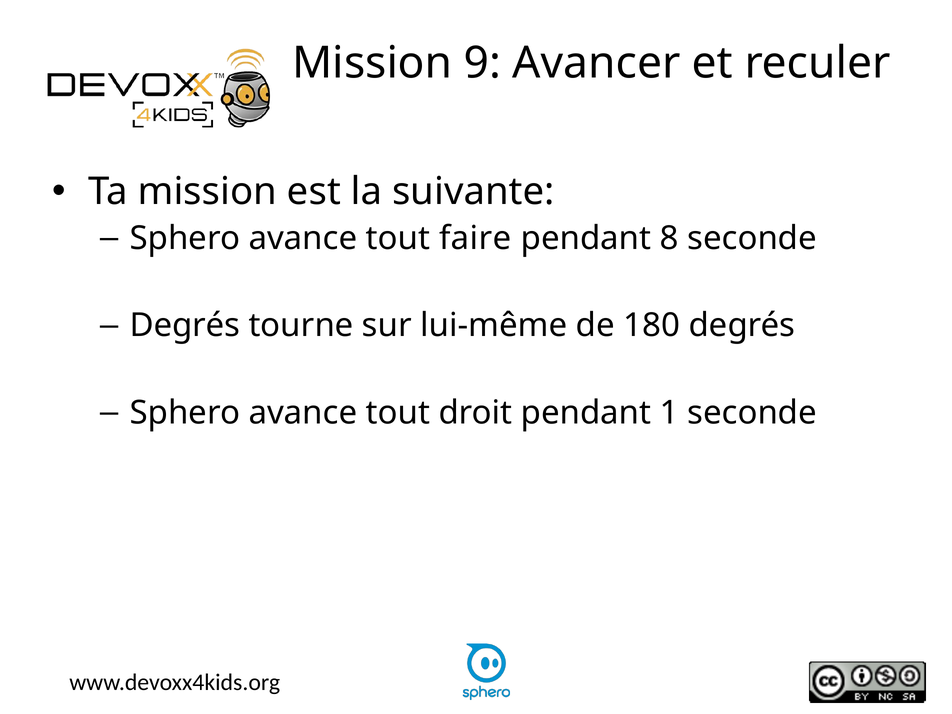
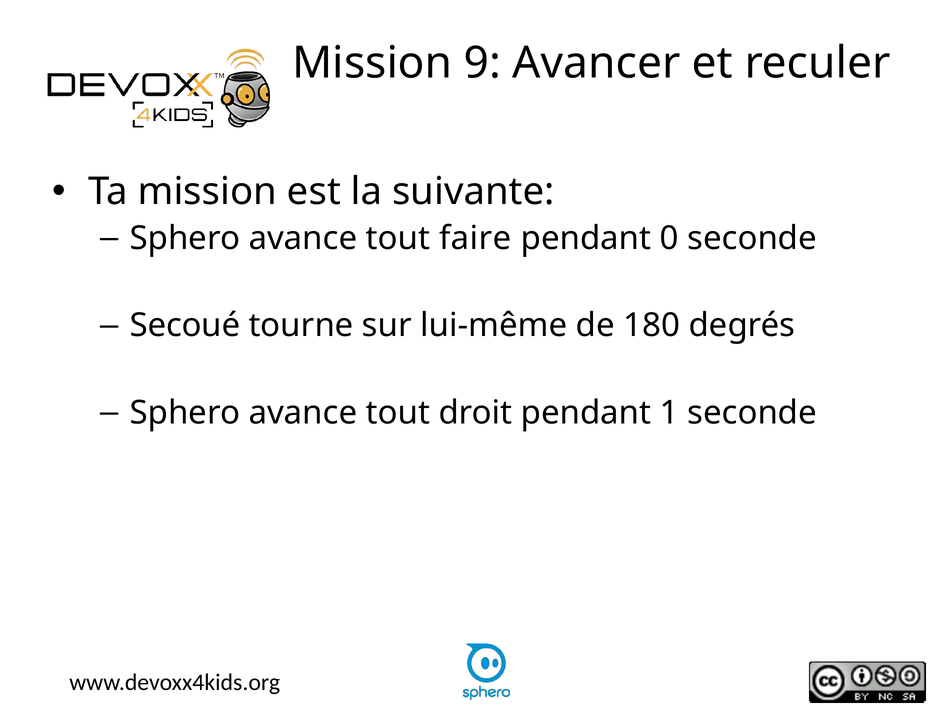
8: 8 -> 0
Degrés at (185, 326): Degrés -> Secoué
